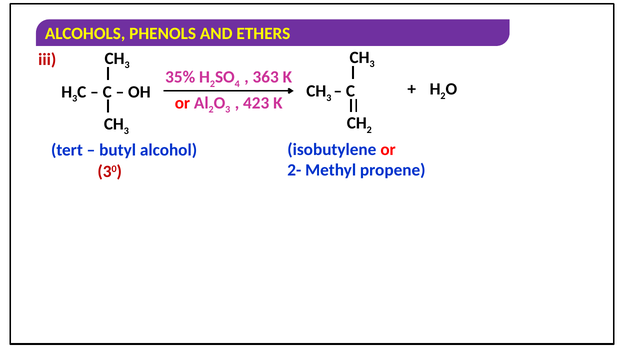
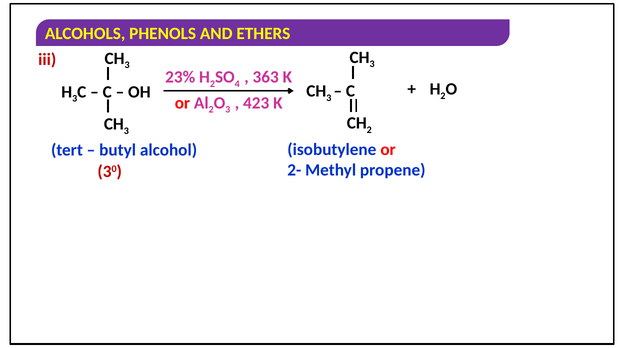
35%: 35% -> 23%
